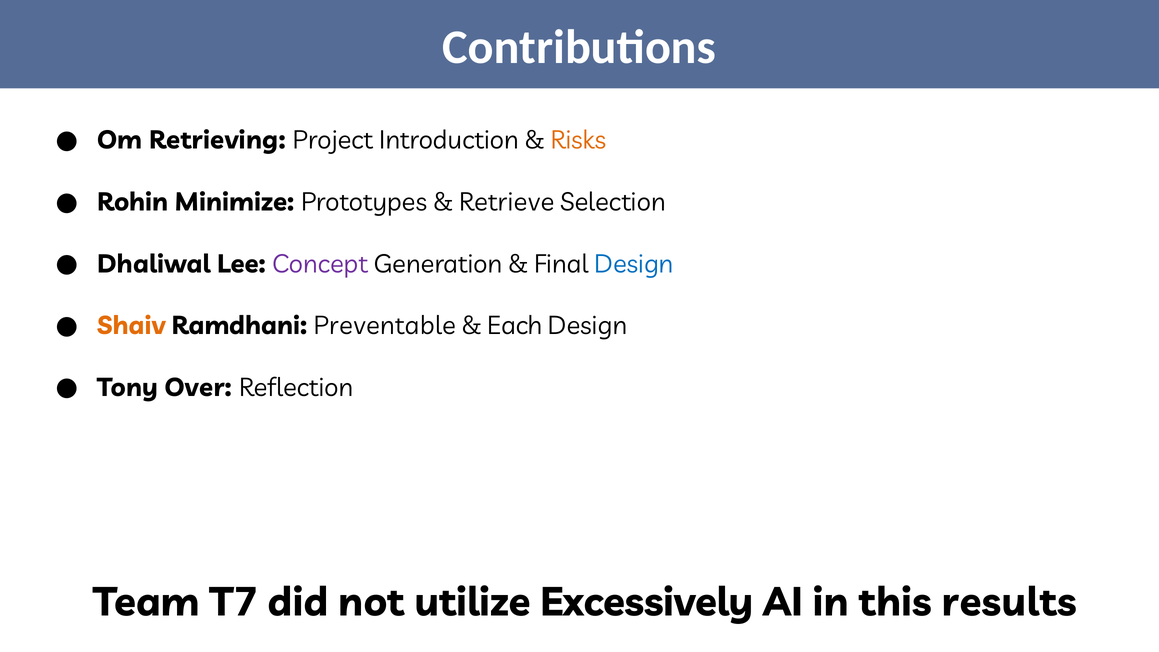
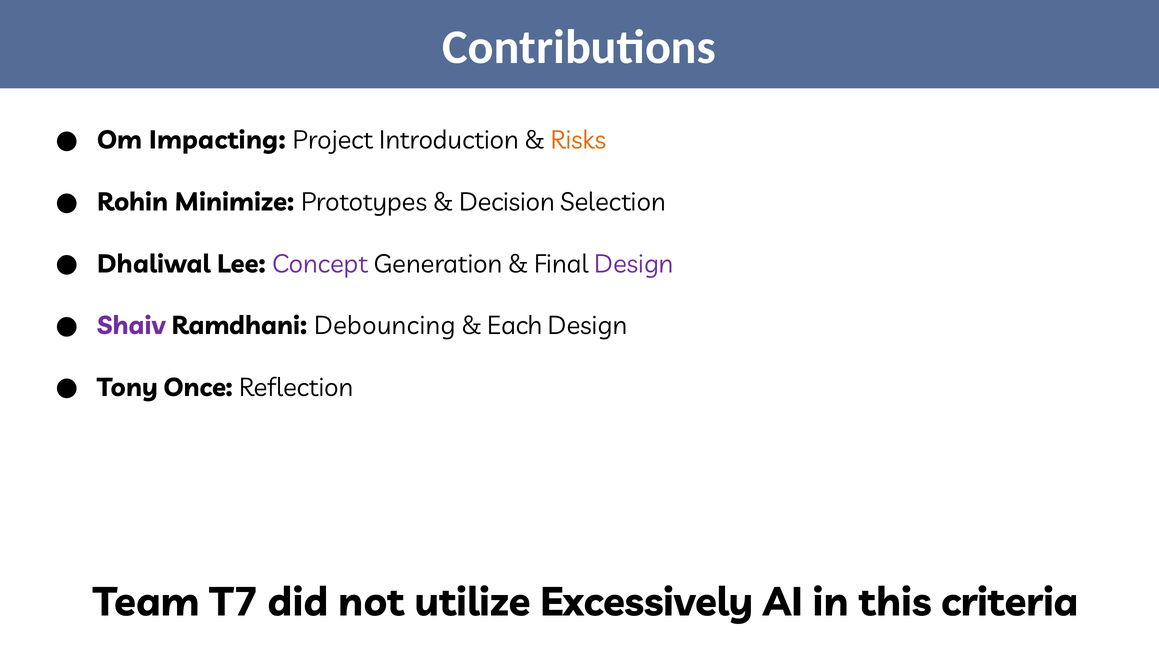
Retrieving: Retrieving -> Impacting
Retrieve: Retrieve -> Decision
Design at (634, 264) colour: blue -> purple
Shaiv colour: orange -> purple
Preventable: Preventable -> Debouncing
Over: Over -> Once
results: results -> criteria
